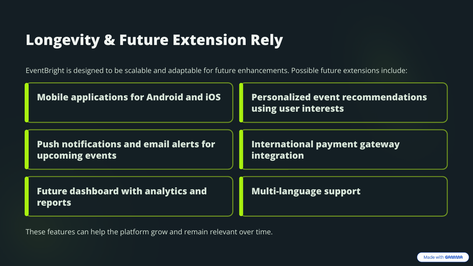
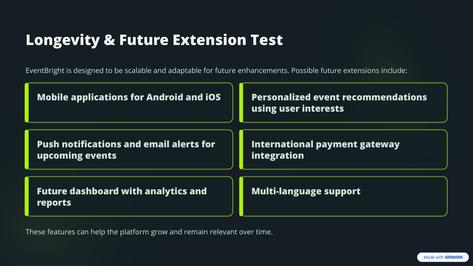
Rely: Rely -> Test
